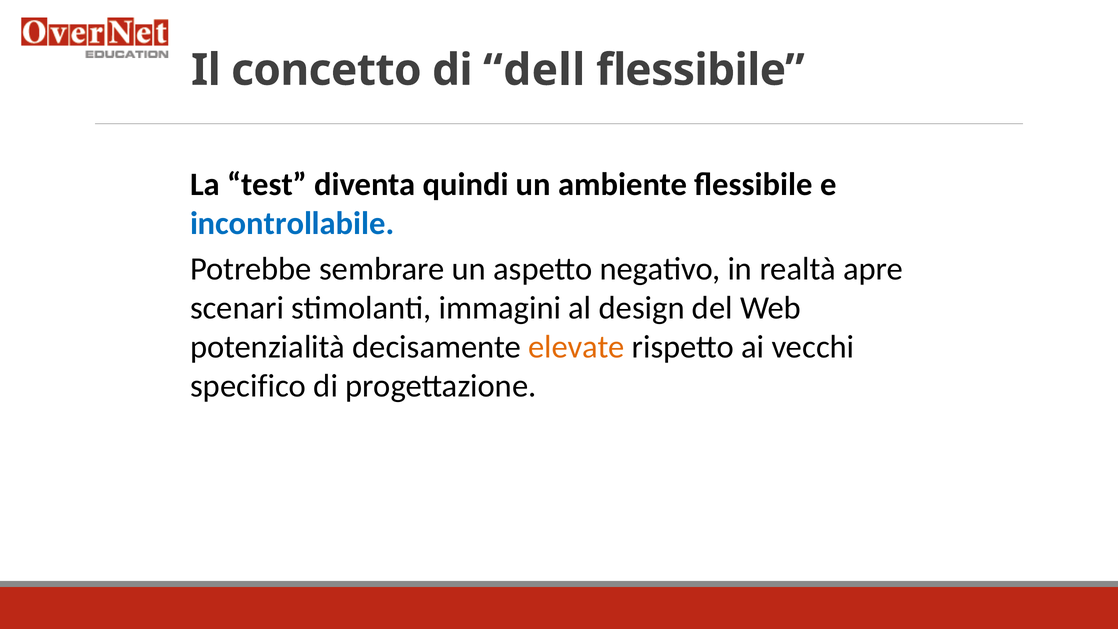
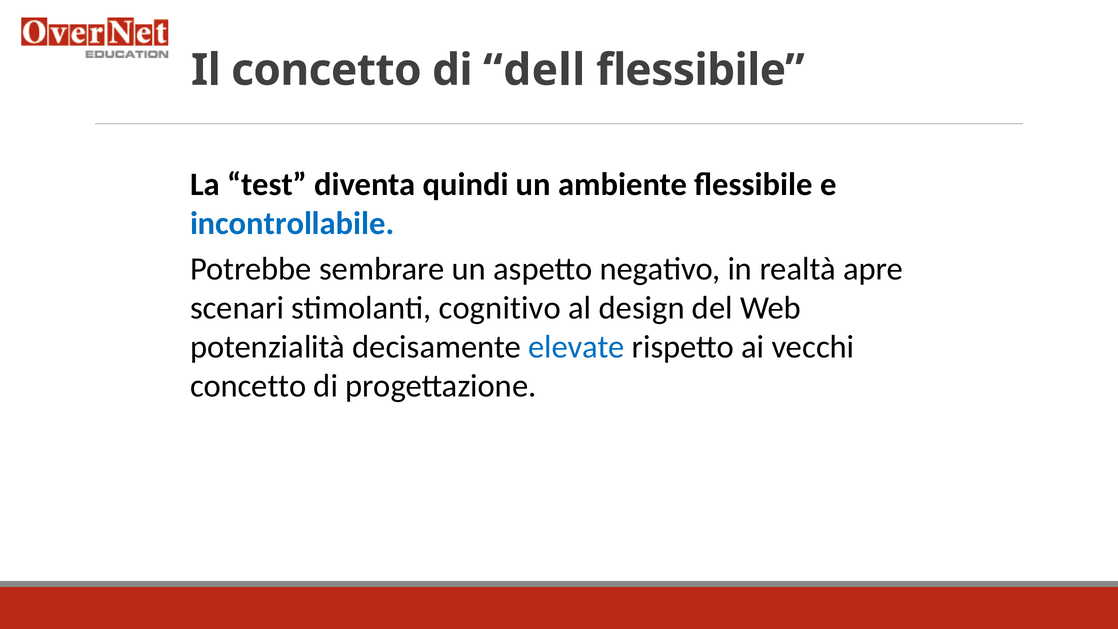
immagini: immagini -> cognitivo
elevate colour: orange -> blue
specifico at (248, 386): specifico -> concetto
